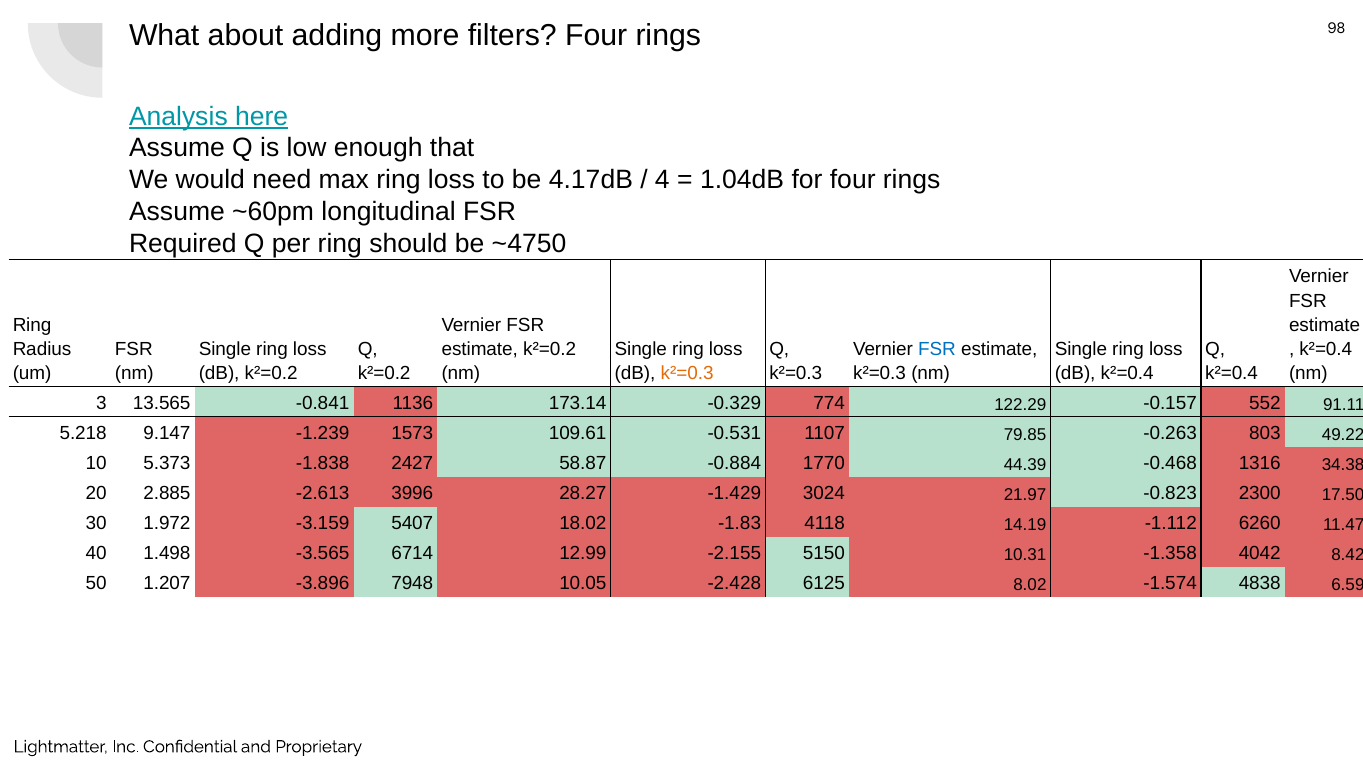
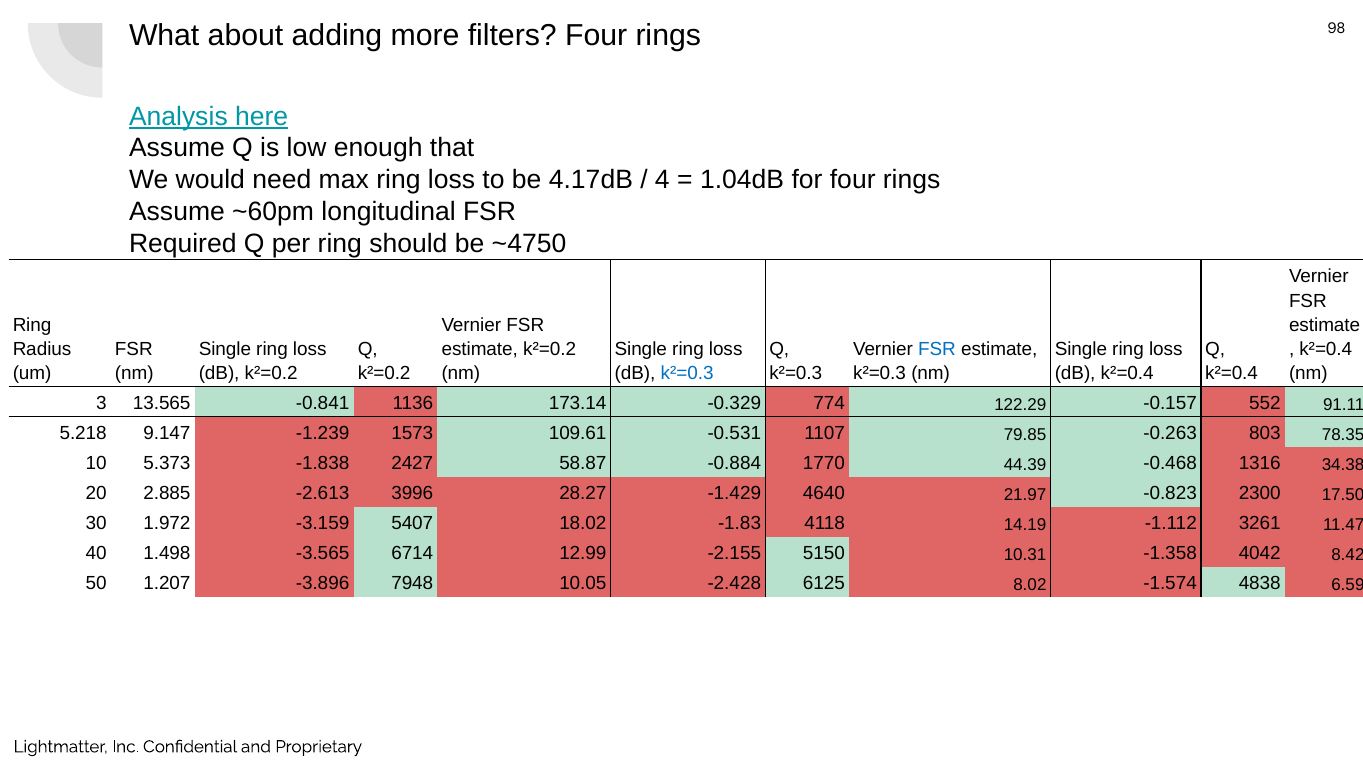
k²=0.3 at (687, 374) colour: orange -> blue
49.22: 49.22 -> 78.35
3024: 3024 -> 4640
6260: 6260 -> 3261
